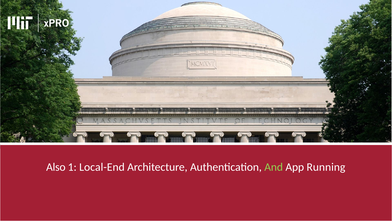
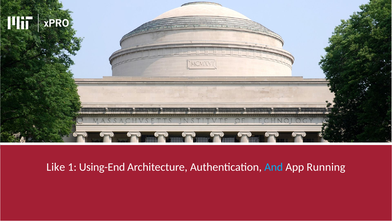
Also: Also -> Like
Local-End: Local-End -> Using-End
And colour: light green -> light blue
